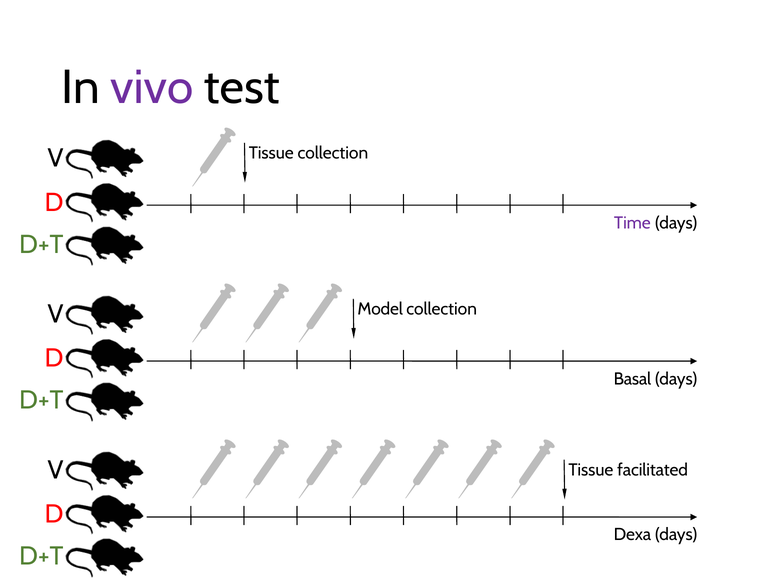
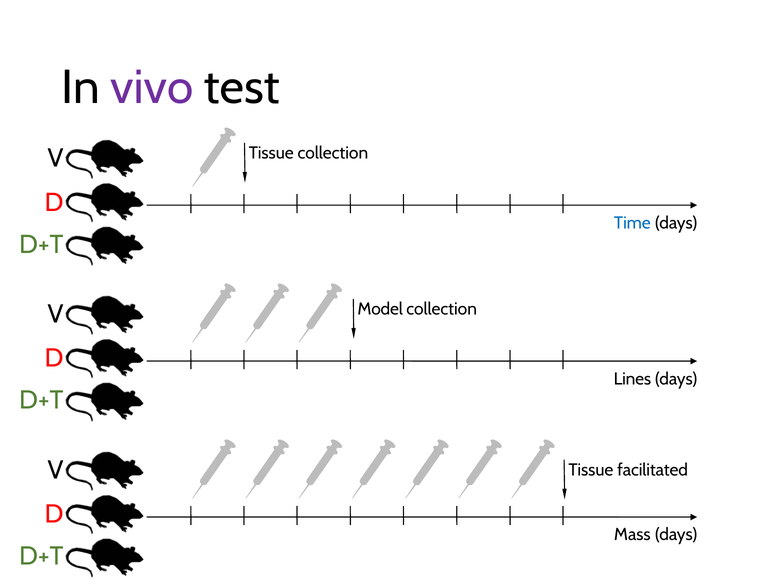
Time colour: purple -> blue
Basal: Basal -> Lines
Dexa: Dexa -> Mass
